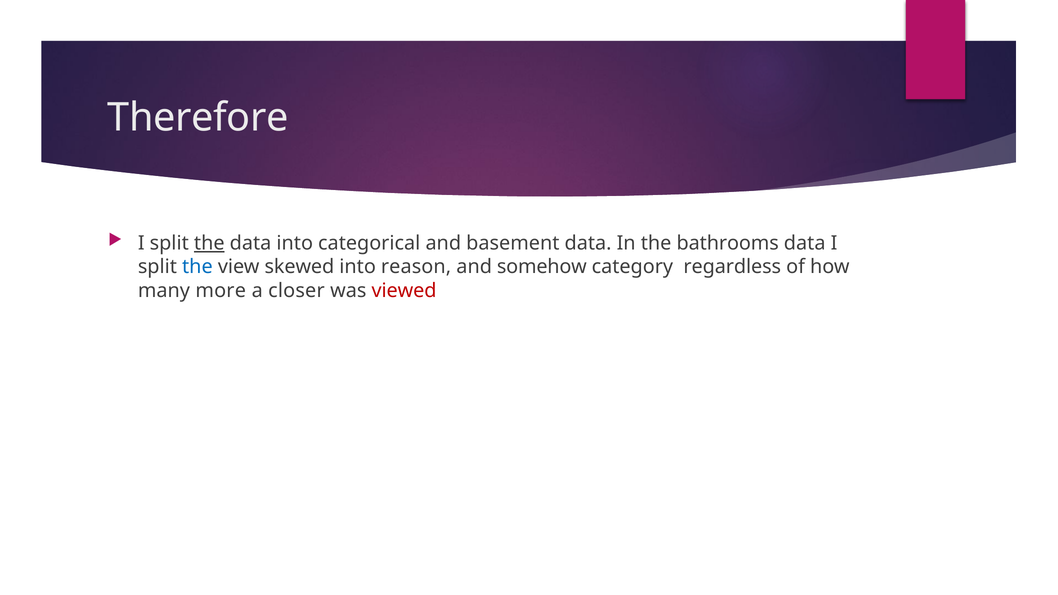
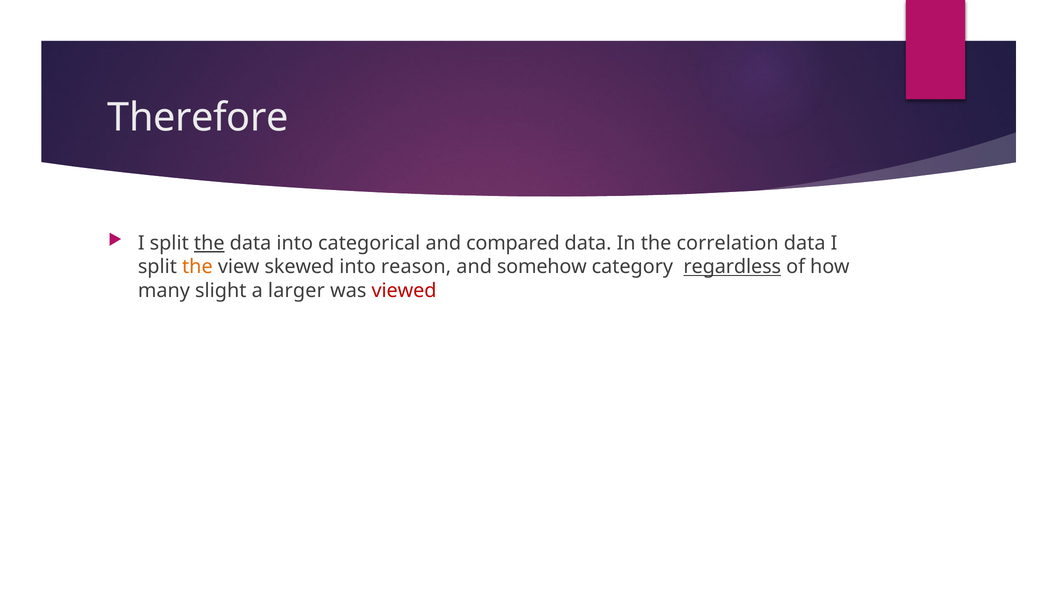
basement: basement -> compared
bathrooms: bathrooms -> correlation
the at (197, 267) colour: blue -> orange
regardless underline: none -> present
more: more -> slight
closer: closer -> larger
